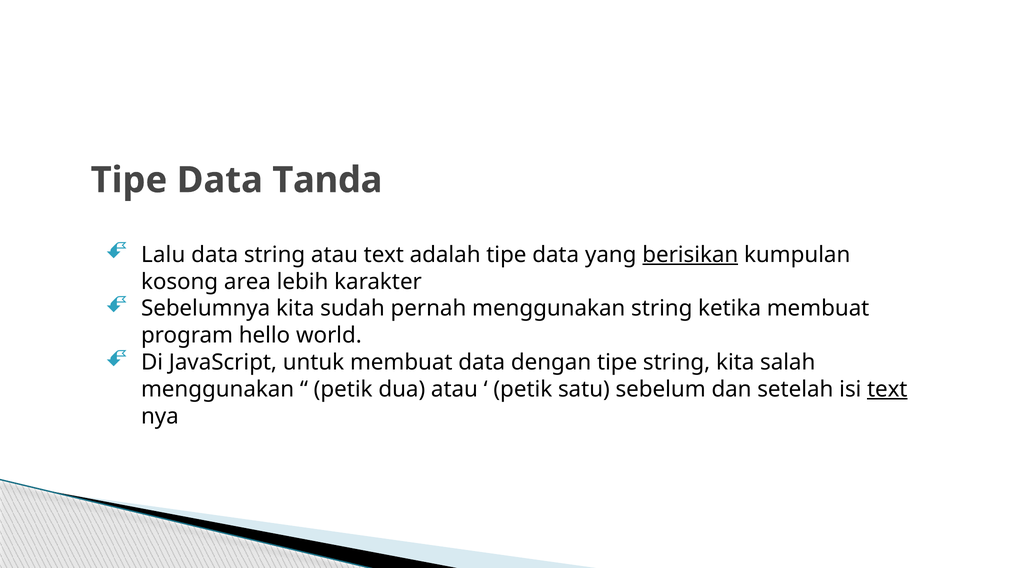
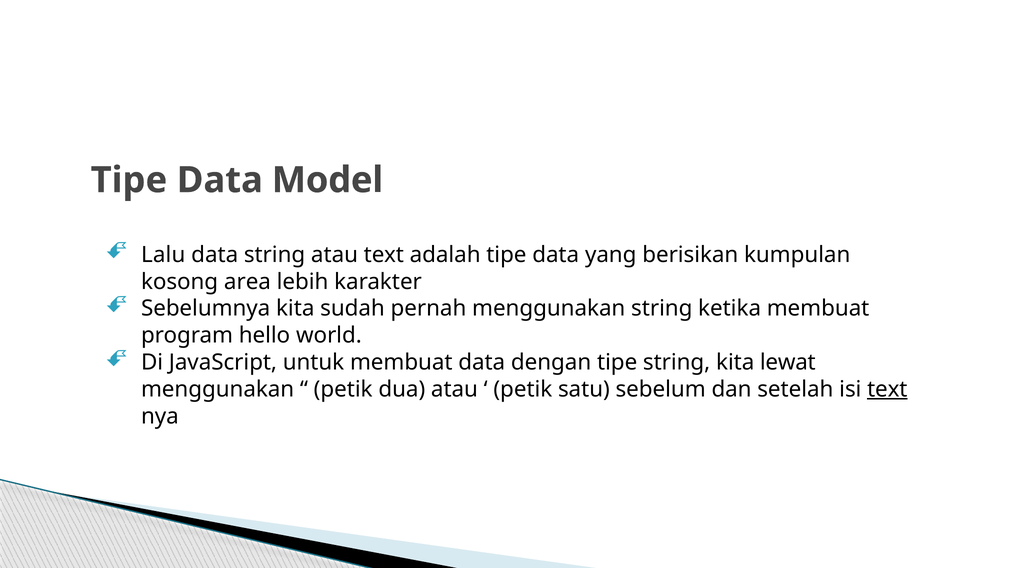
Tanda: Tanda -> Model
berisikan underline: present -> none
salah: salah -> lewat
